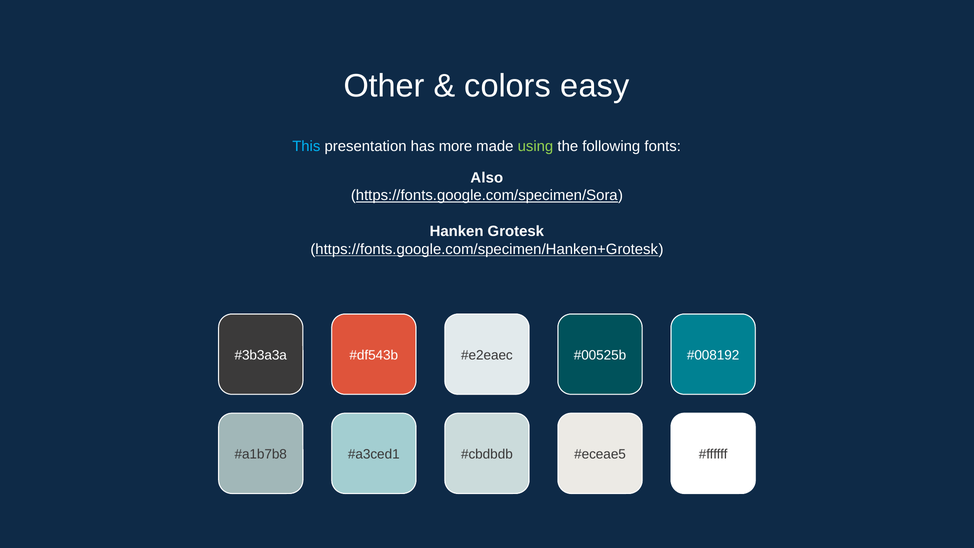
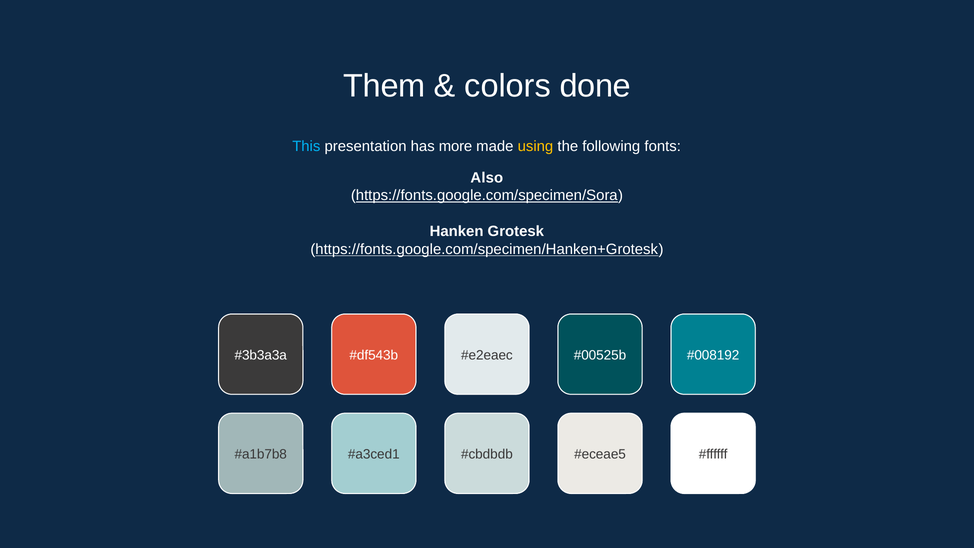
Other: Other -> Them
easy: easy -> done
using colour: light green -> yellow
